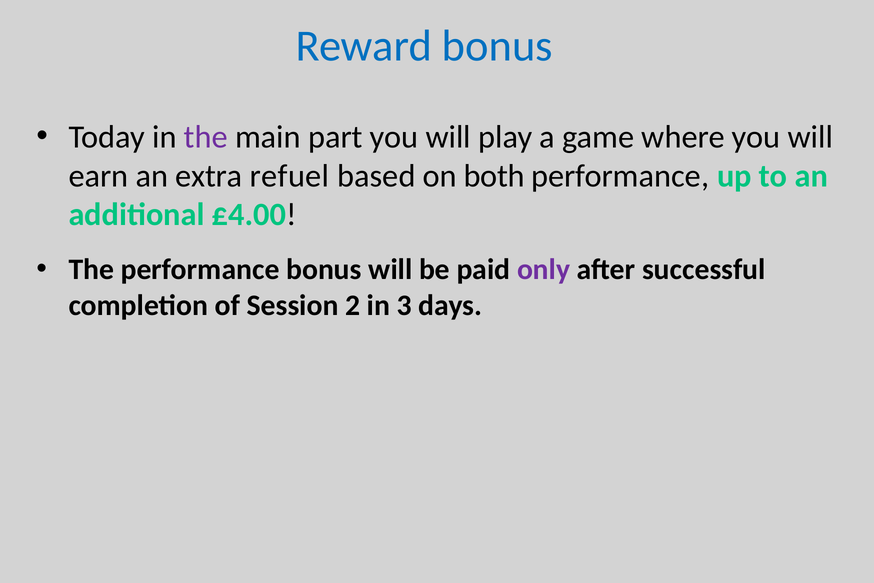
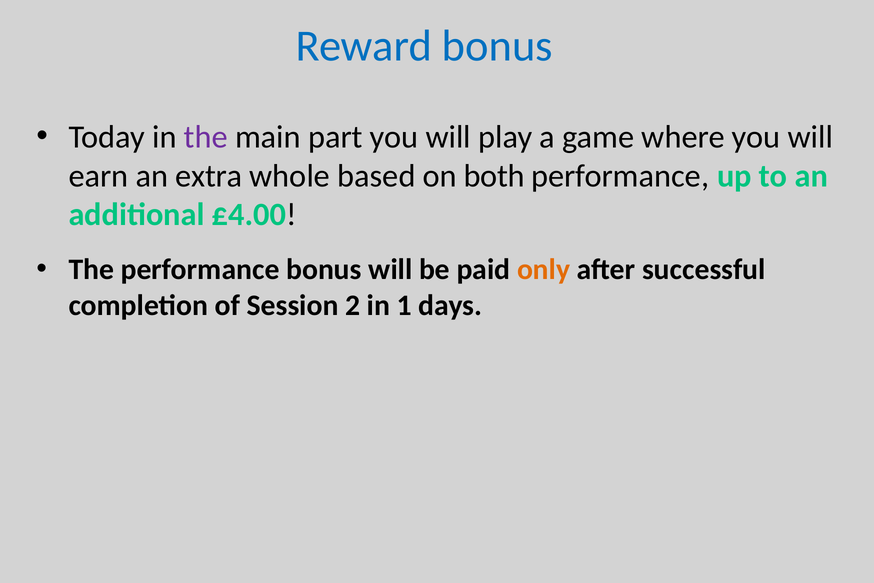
refuel: refuel -> whole
only colour: purple -> orange
3: 3 -> 1
